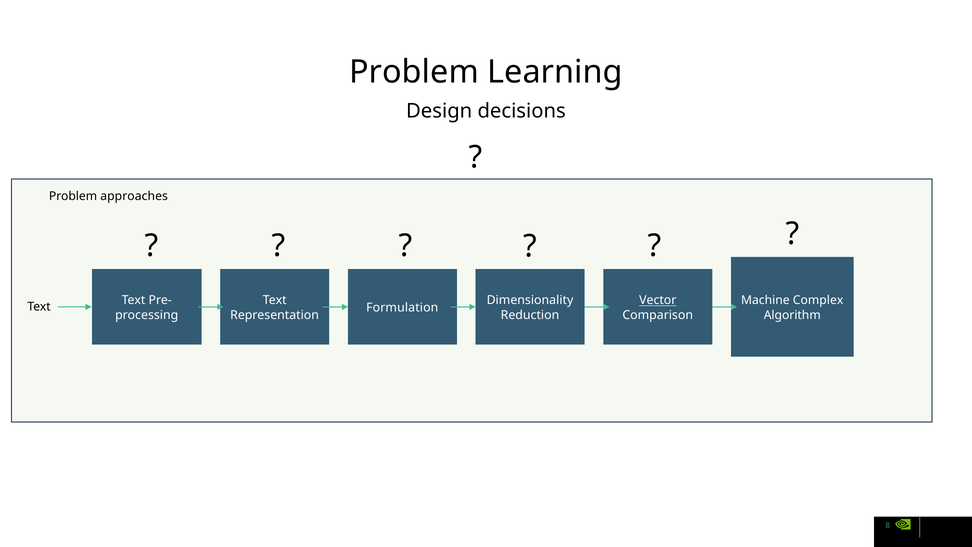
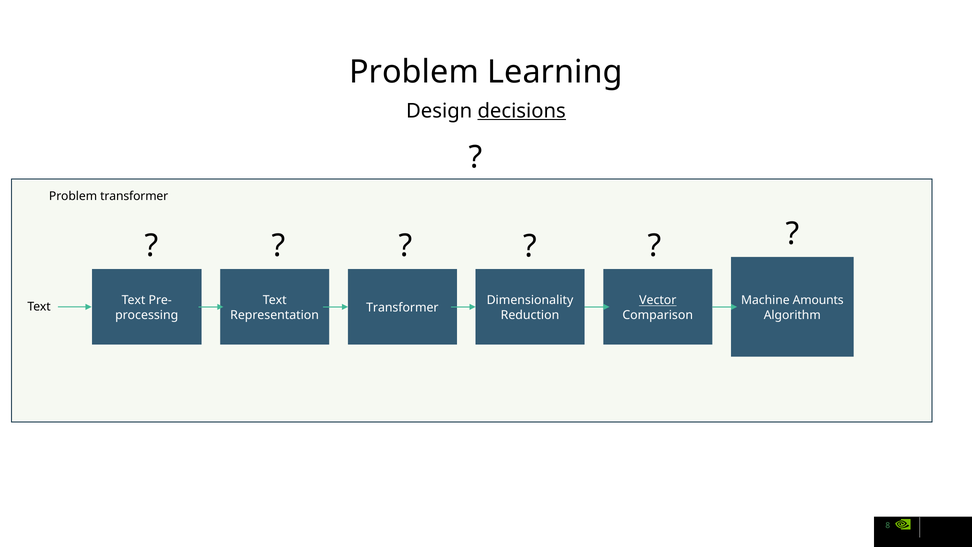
decisions underline: none -> present
Problem approaches: approaches -> transformer
Complex: Complex -> Amounts
Formulation at (402, 308): Formulation -> Transformer
